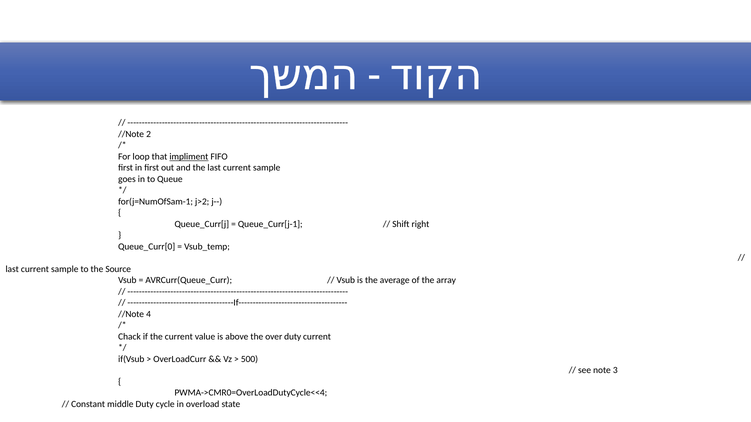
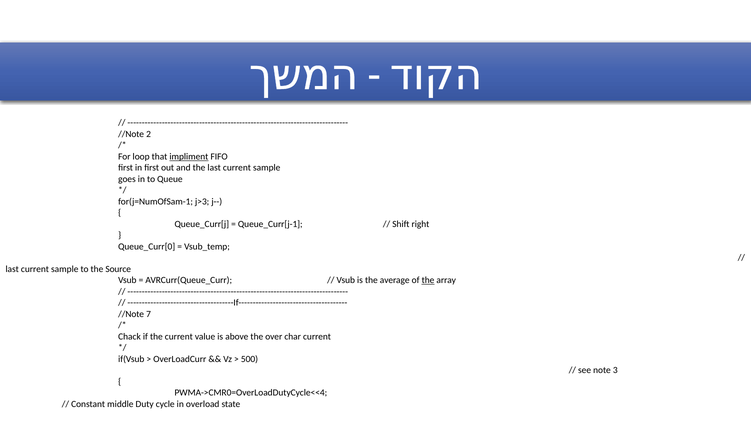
j>2: j>2 -> j>3
the at (428, 281) underline: none -> present
4: 4 -> 7
over duty: duty -> char
